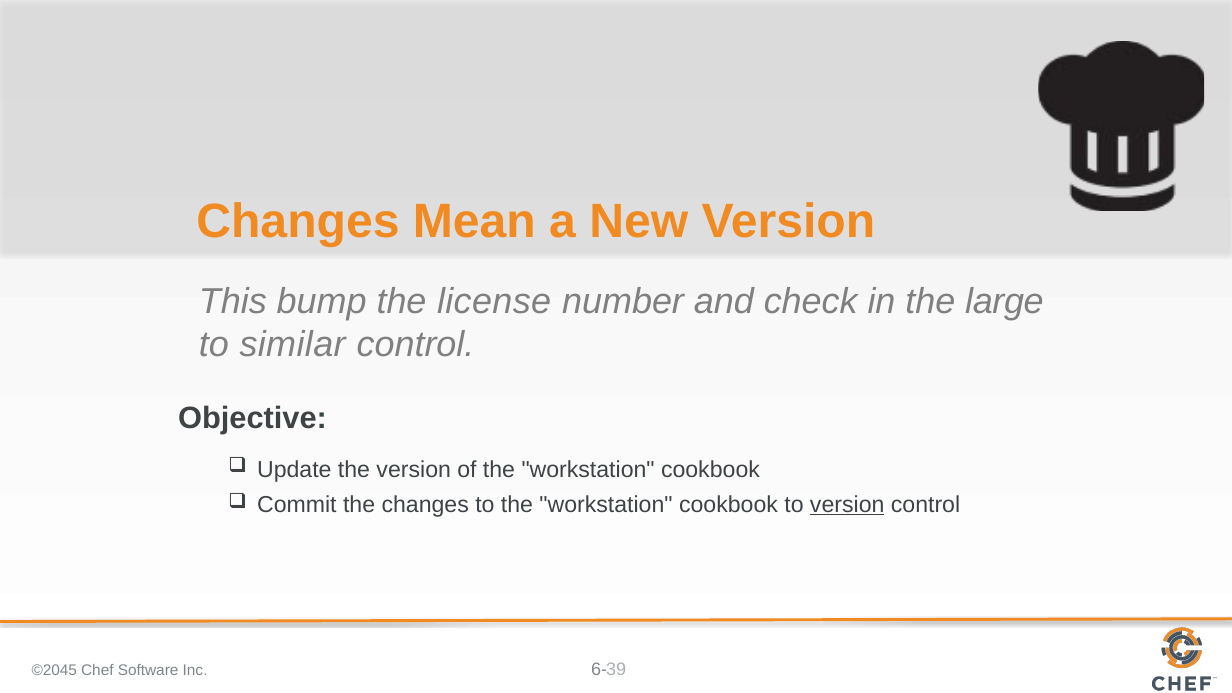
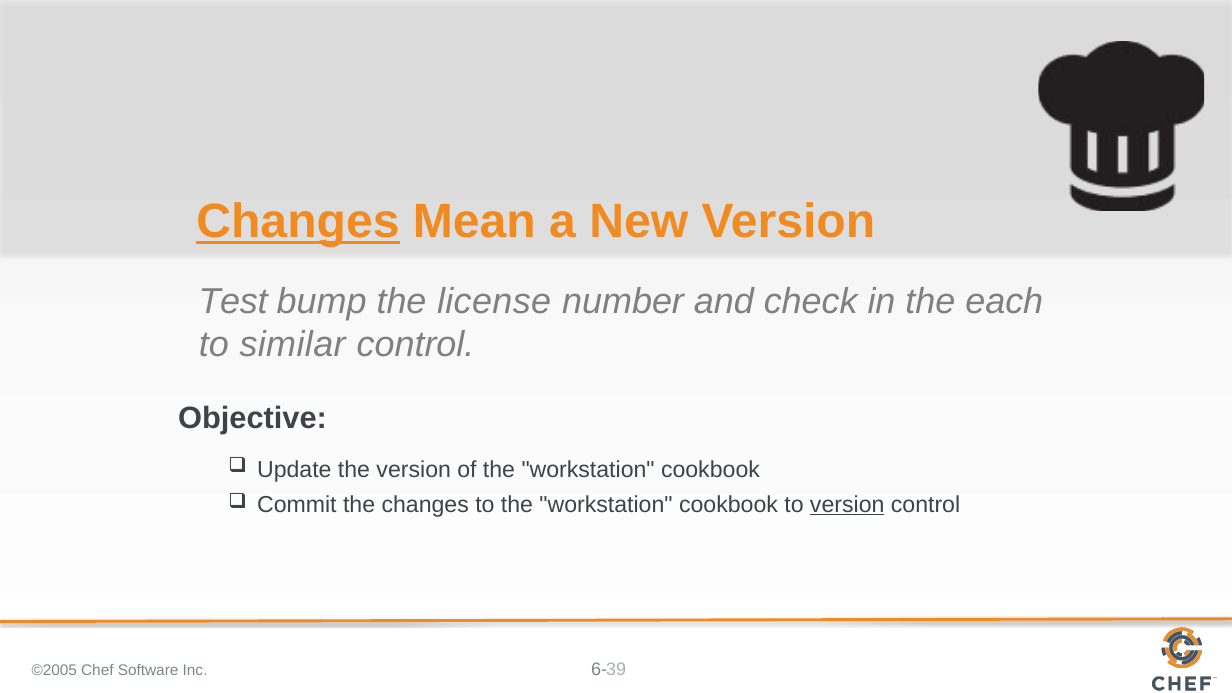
Changes at (298, 222) underline: none -> present
This: This -> Test
large: large -> each
©2045: ©2045 -> ©2005
